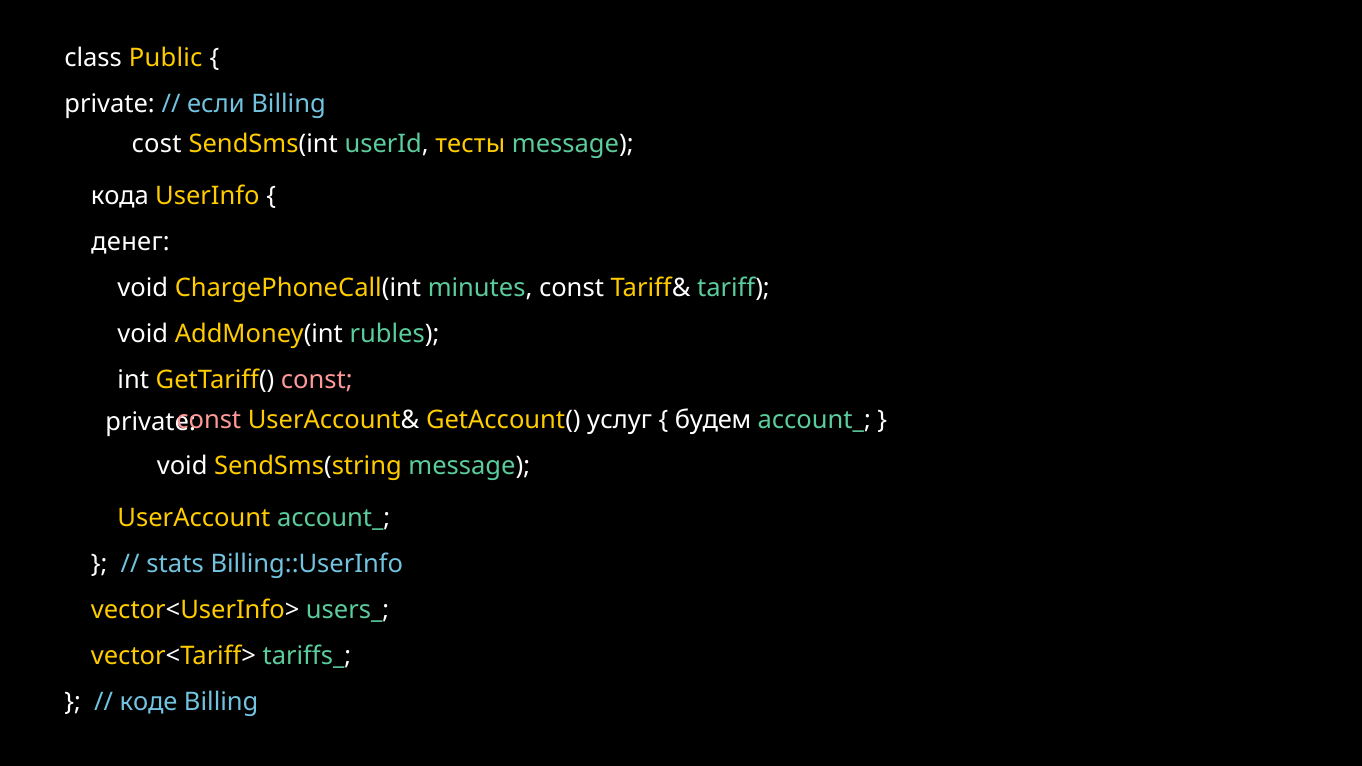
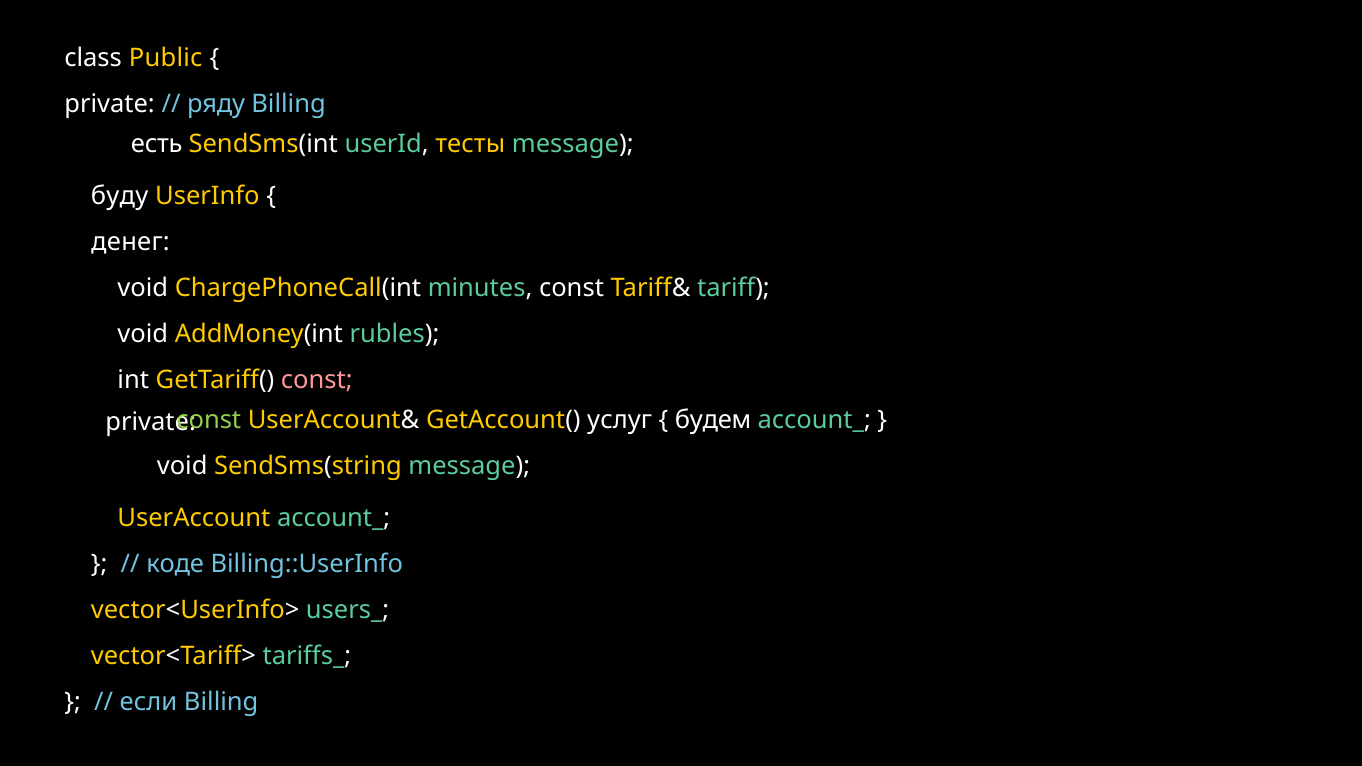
если: если -> ряду
cost: cost -> есть
кода: кода -> буду
const at (209, 420) colour: pink -> light green
stats: stats -> коде
коде: коде -> если
